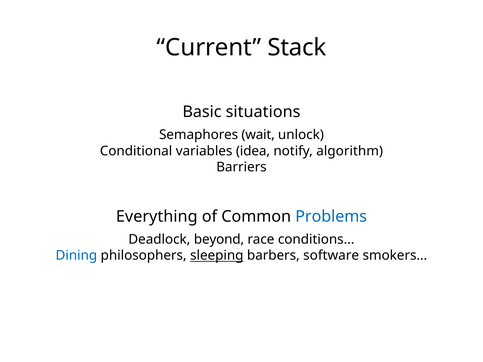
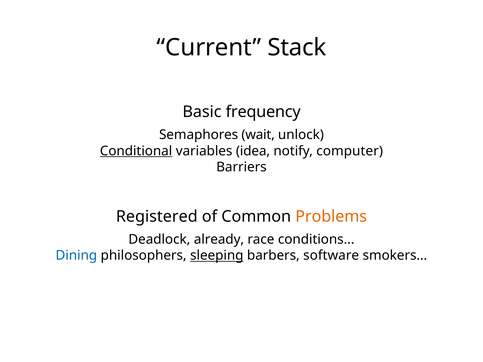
situations: situations -> frequency
Conditional underline: none -> present
algorithm: algorithm -> computer
Everything: Everything -> Registered
Problems colour: blue -> orange
beyond: beyond -> already
